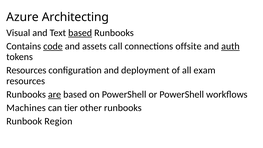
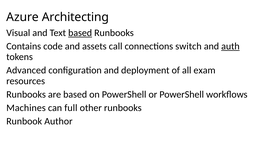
code underline: present -> none
offsite: offsite -> switch
Resources at (26, 70): Resources -> Advanced
are underline: present -> none
tier: tier -> full
Region: Region -> Author
